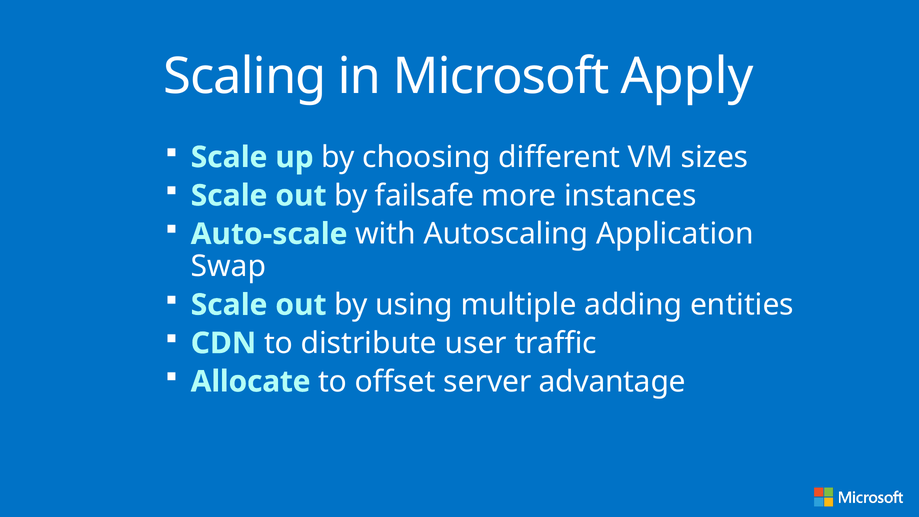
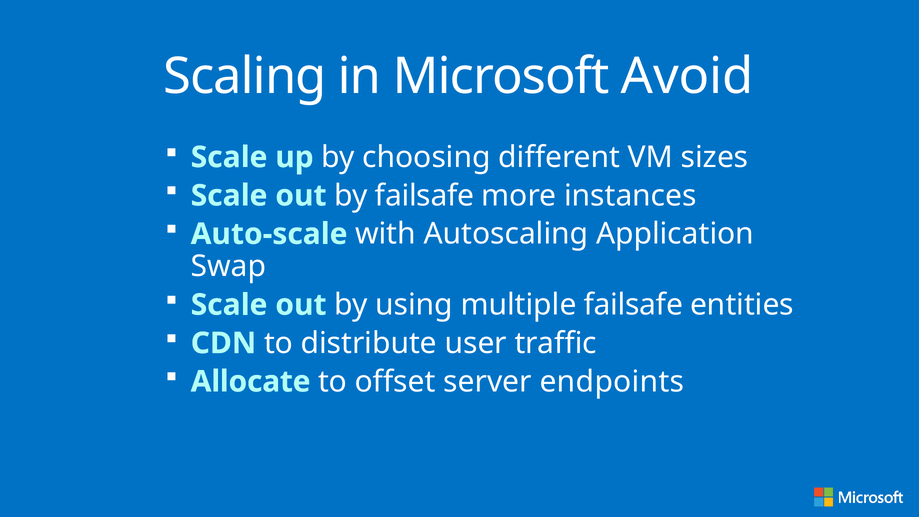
Apply: Apply -> Avoid
multiple adding: adding -> failsafe
advantage: advantage -> endpoints
